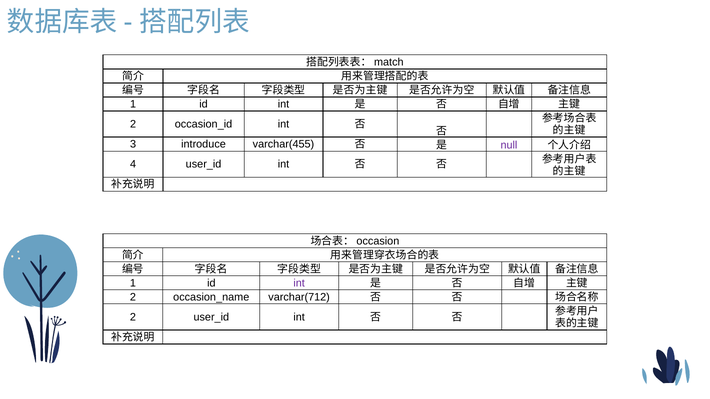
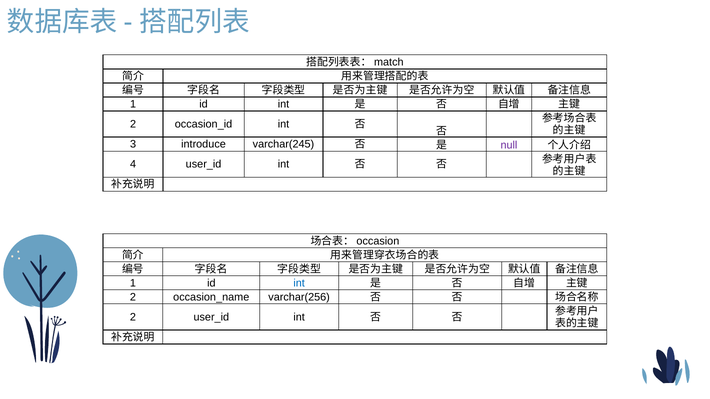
varchar(455: varchar(455 -> varchar(245
int at (299, 283) colour: purple -> blue
varchar(712: varchar(712 -> varchar(256
